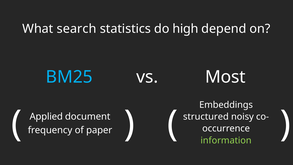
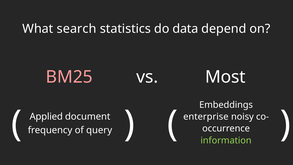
high: high -> data
BM25 colour: light blue -> pink
structured: structured -> enterprise
paper: paper -> query
